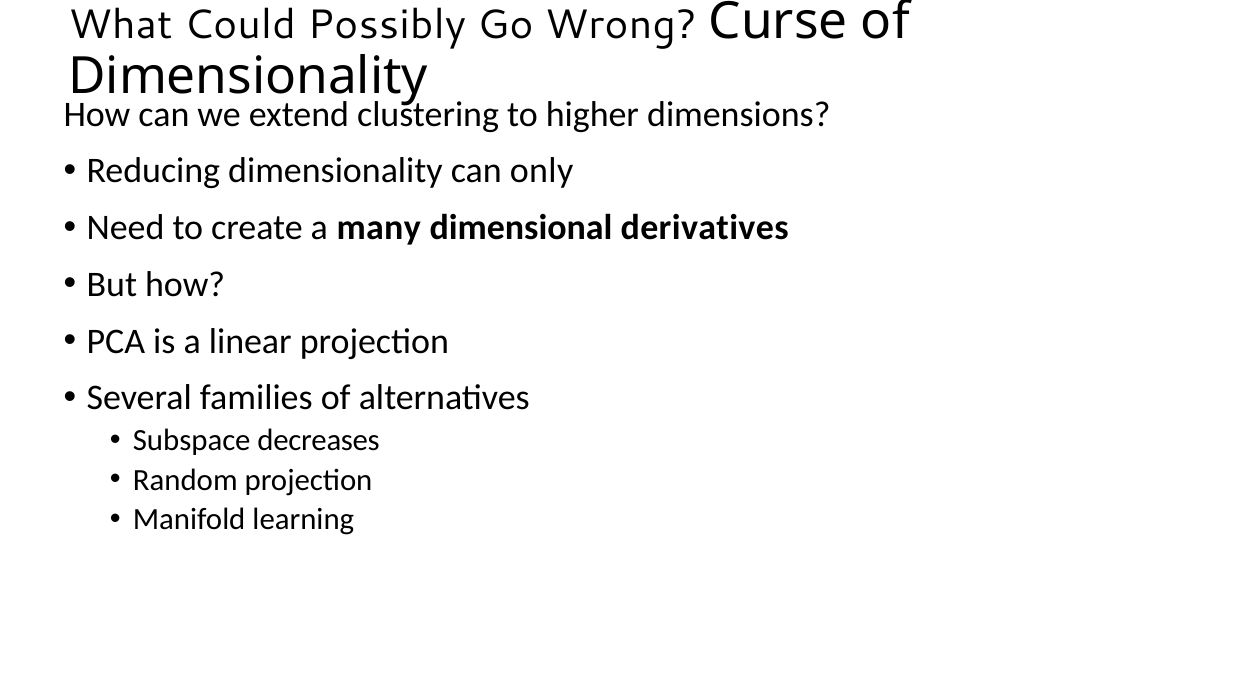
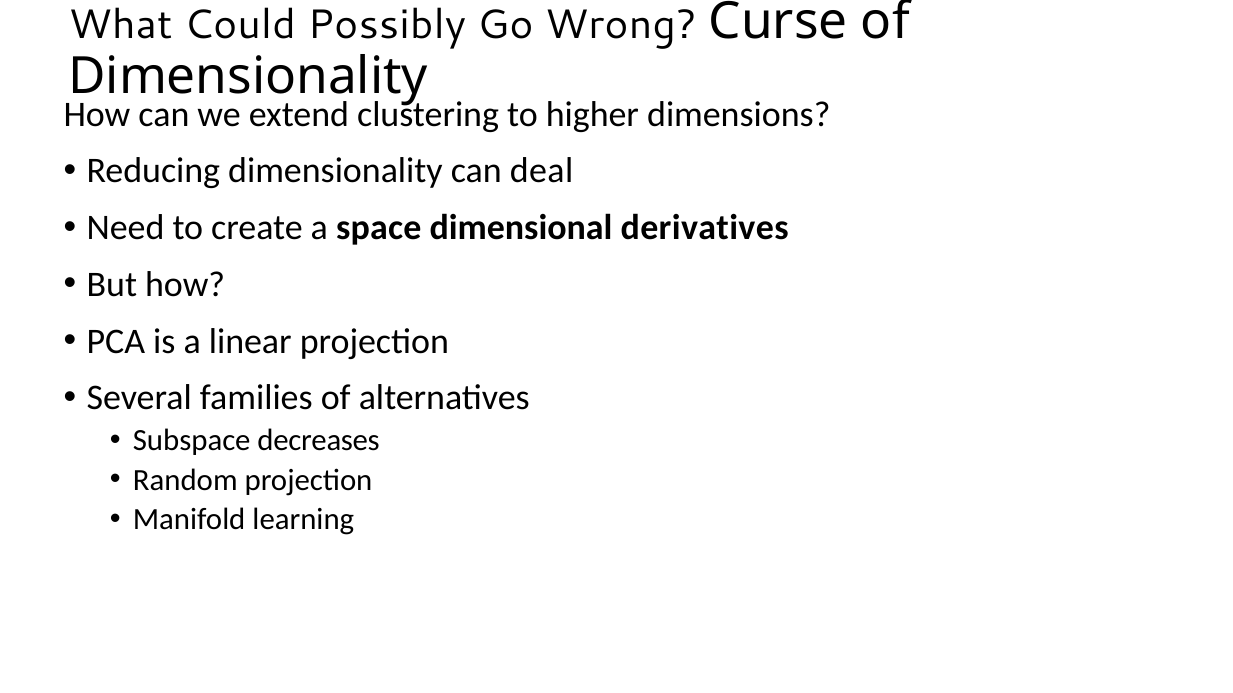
only: only -> deal
many: many -> space
